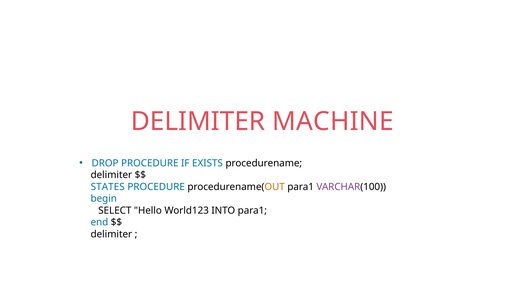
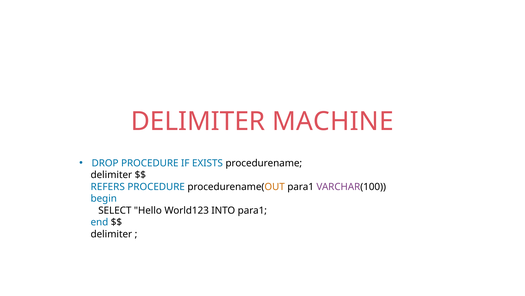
STATES: STATES -> REFERS
